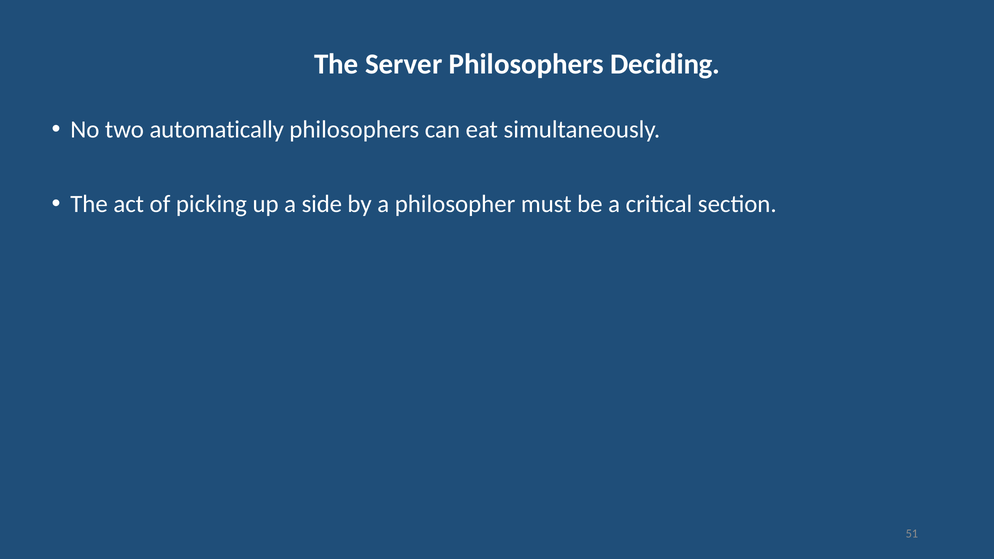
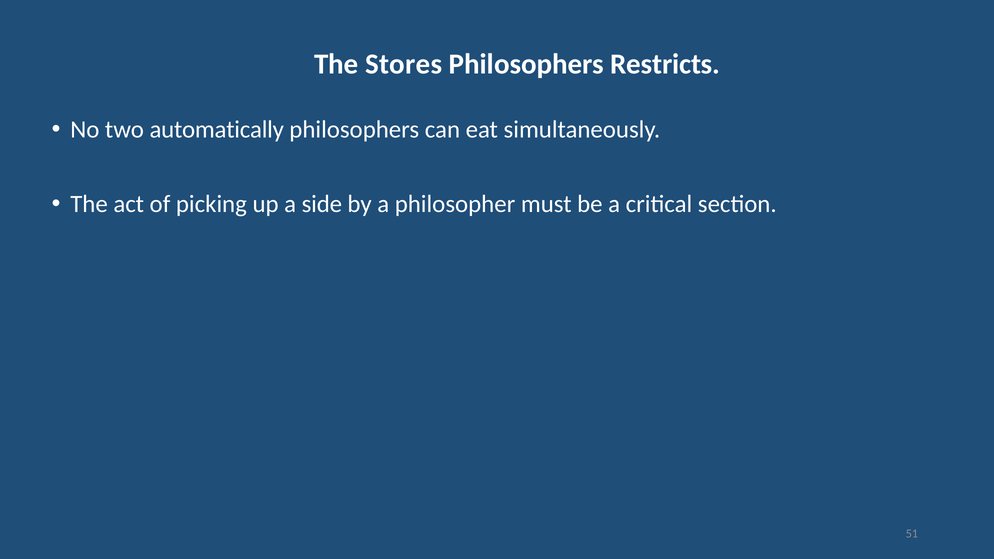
Server: Server -> Stores
Deciding: Deciding -> Restricts
